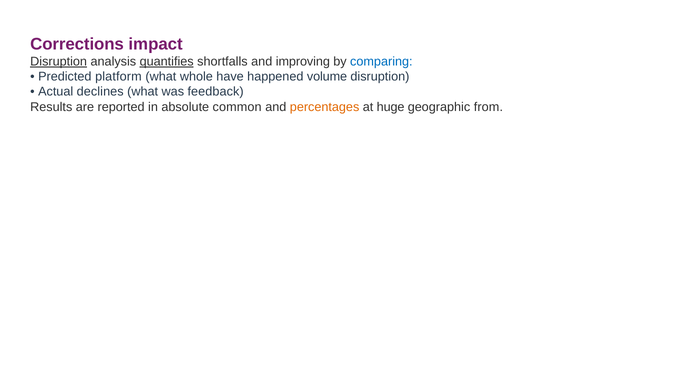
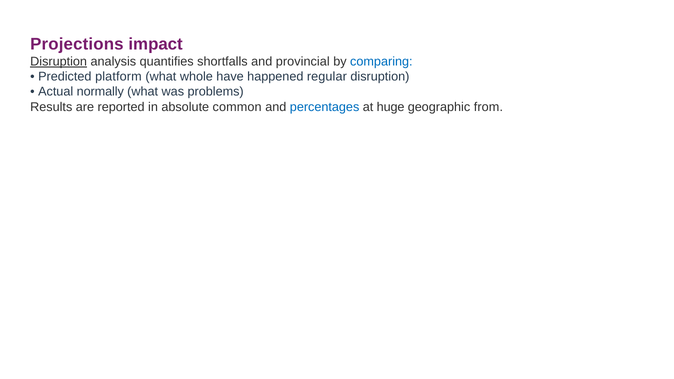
Corrections: Corrections -> Projections
quantifies underline: present -> none
improving: improving -> provincial
volume: volume -> regular
declines: declines -> normally
feedback: feedback -> problems
percentages colour: orange -> blue
